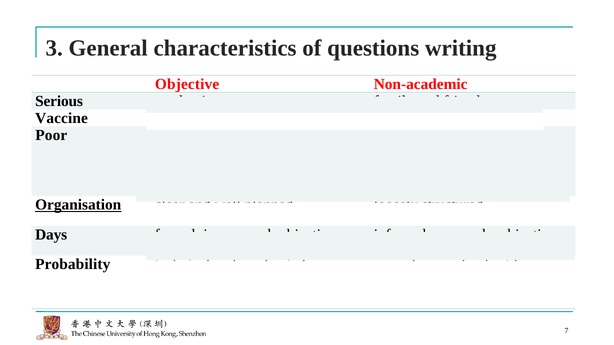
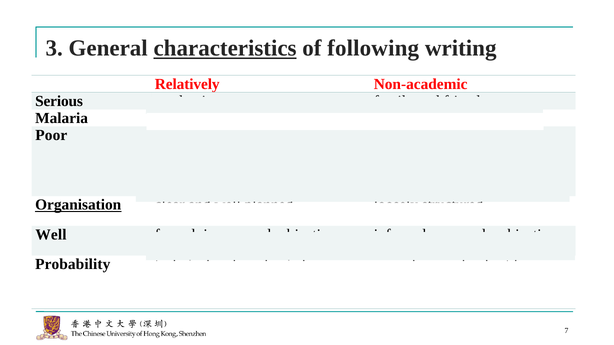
characteristics underline: none -> present
questions: questions -> following
Objective at (187, 84): Objective -> Relatively
Vaccine: Vaccine -> Malaria
Days at (51, 235): Days -> Well
